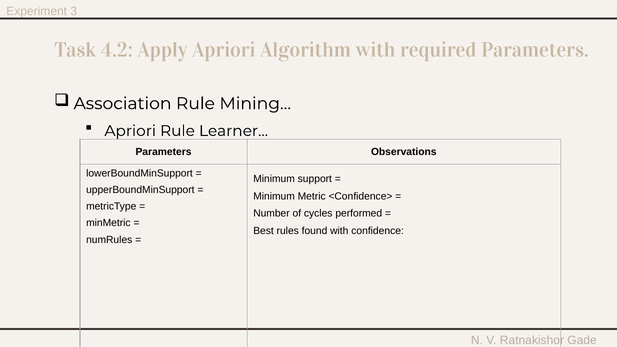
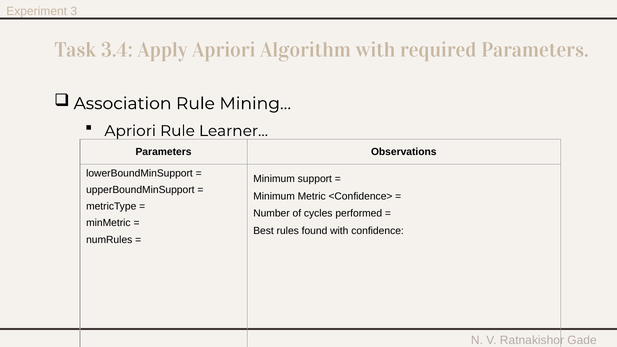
4.2: 4.2 -> 3.4
